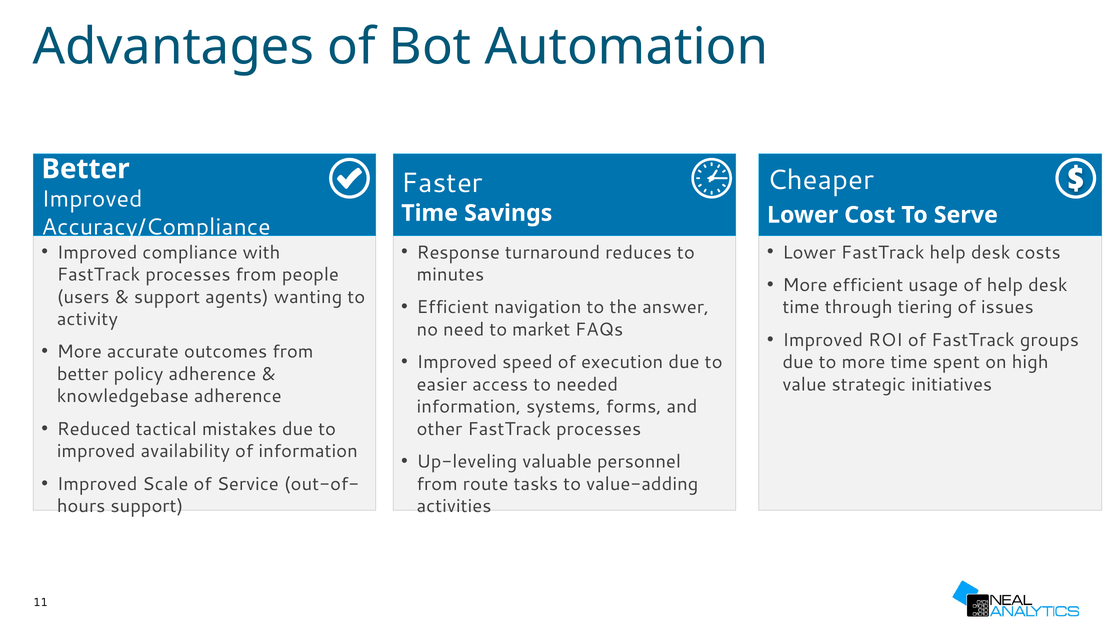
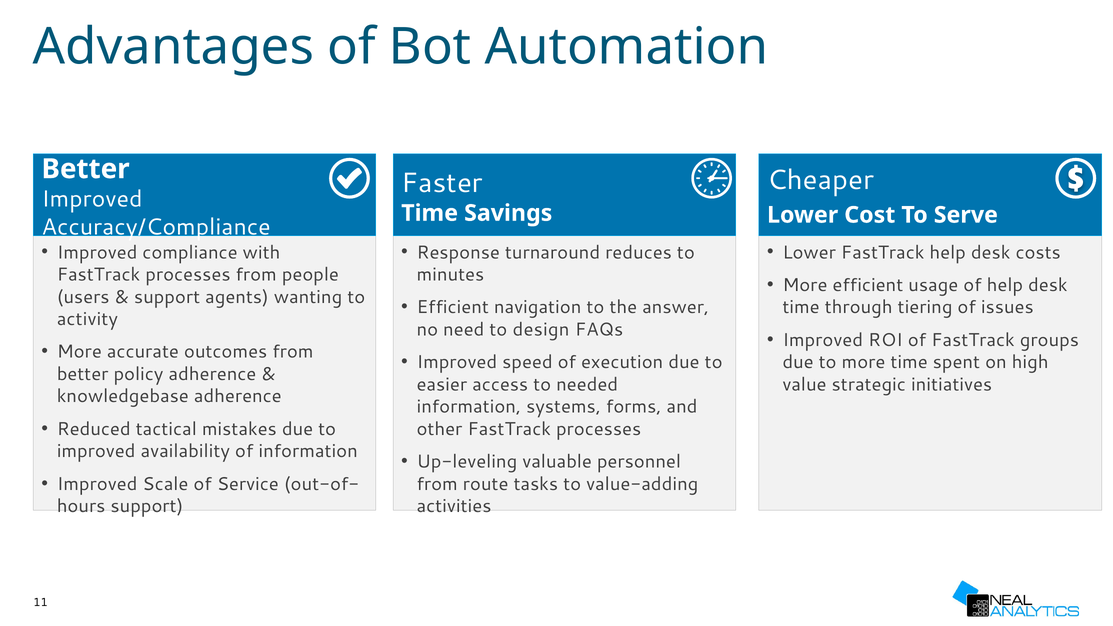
market: market -> design
